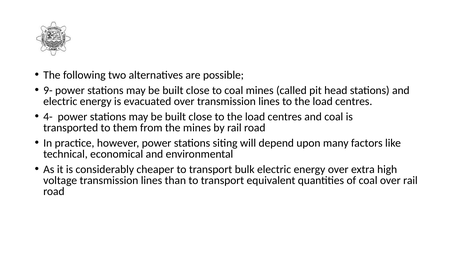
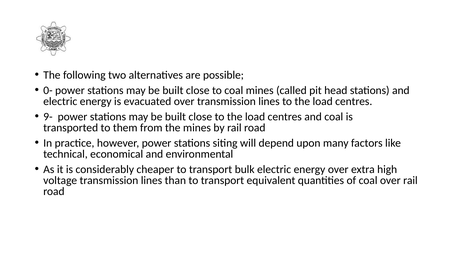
9-: 9- -> 0-
4-: 4- -> 9-
